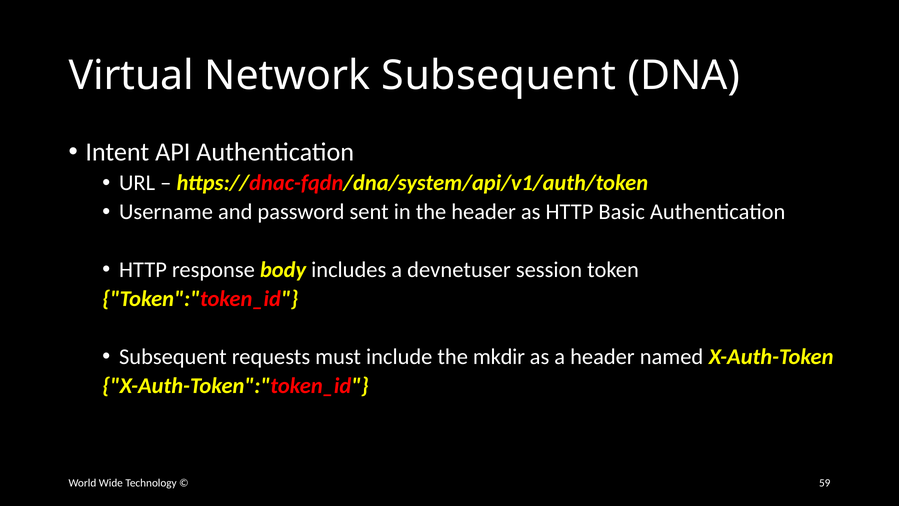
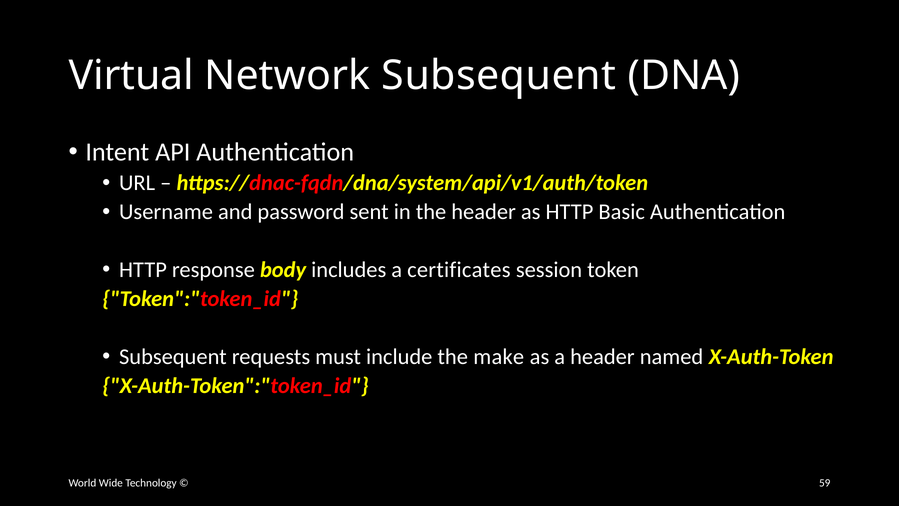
devnetuser: devnetuser -> certificates
mkdir: mkdir -> make
